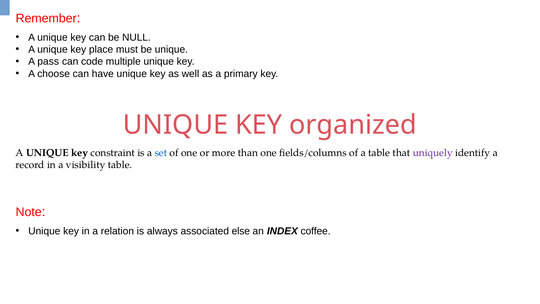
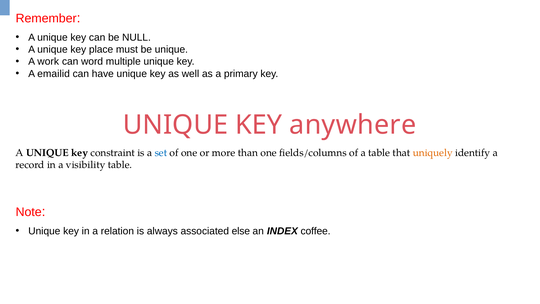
pass: pass -> work
code: code -> word
choose: choose -> emailid
organized: organized -> anywhere
uniquely colour: purple -> orange
